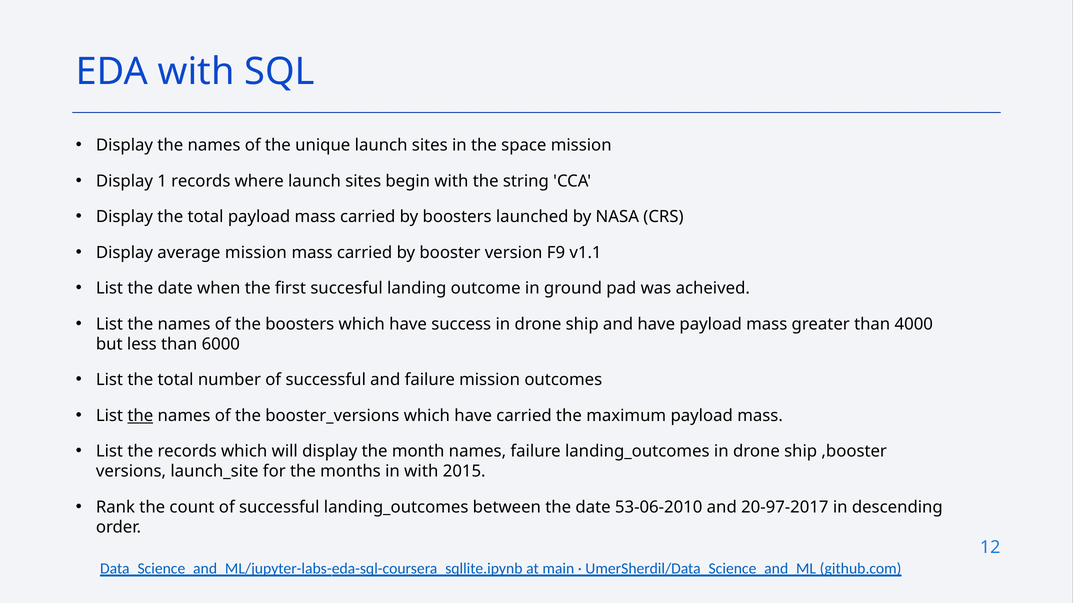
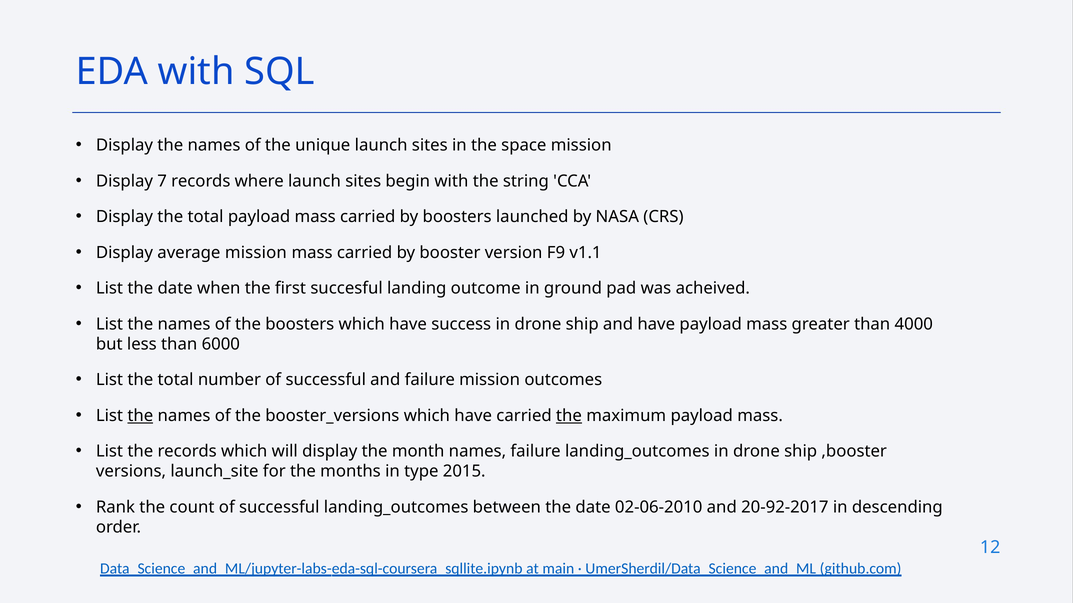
1: 1 -> 7
the at (569, 416) underline: none -> present
in with: with -> type
53-06-2010: 53-06-2010 -> 02-06-2010
20-97-2017: 20-97-2017 -> 20-92-2017
